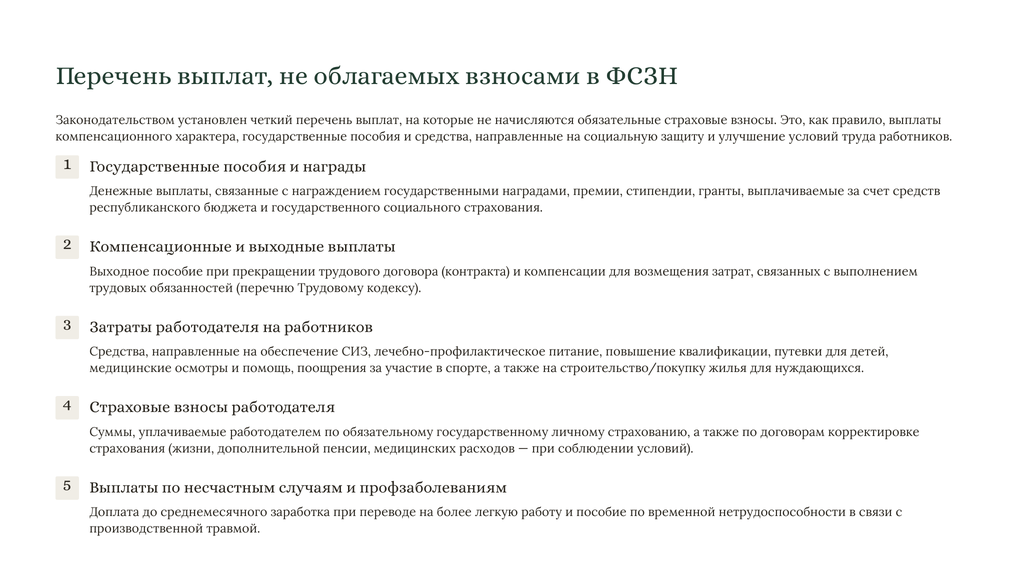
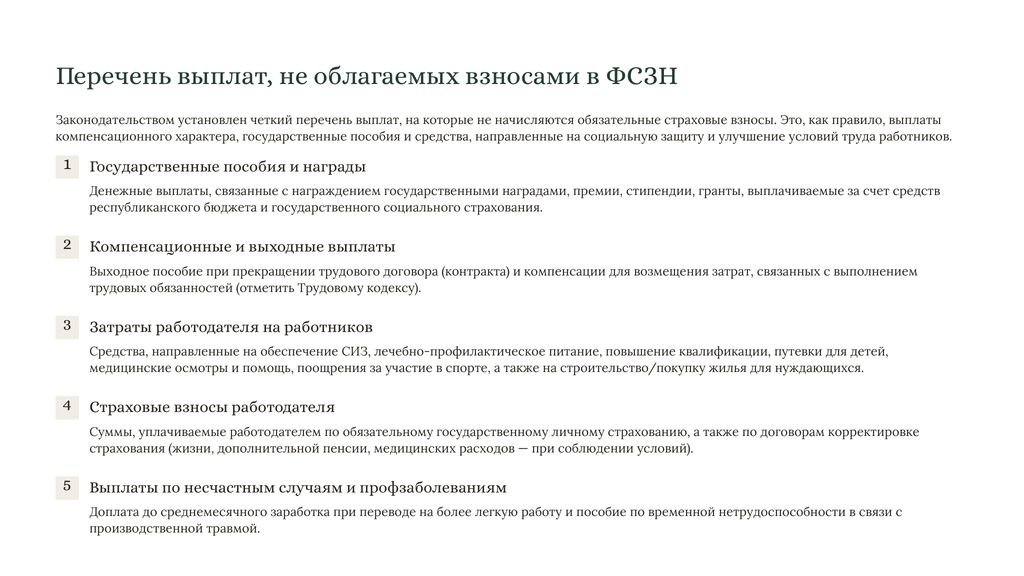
перечню: перечню -> отметить
